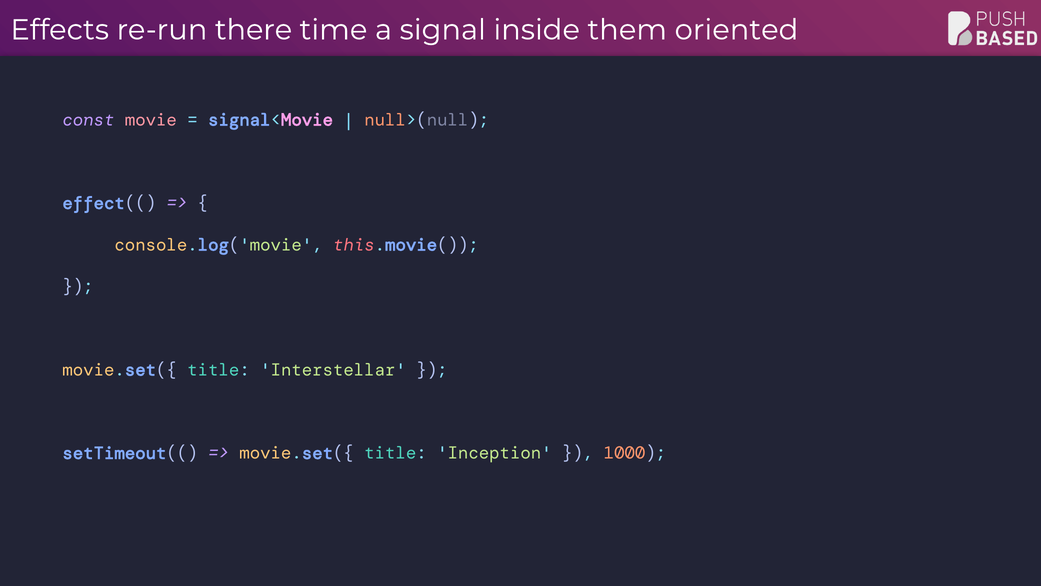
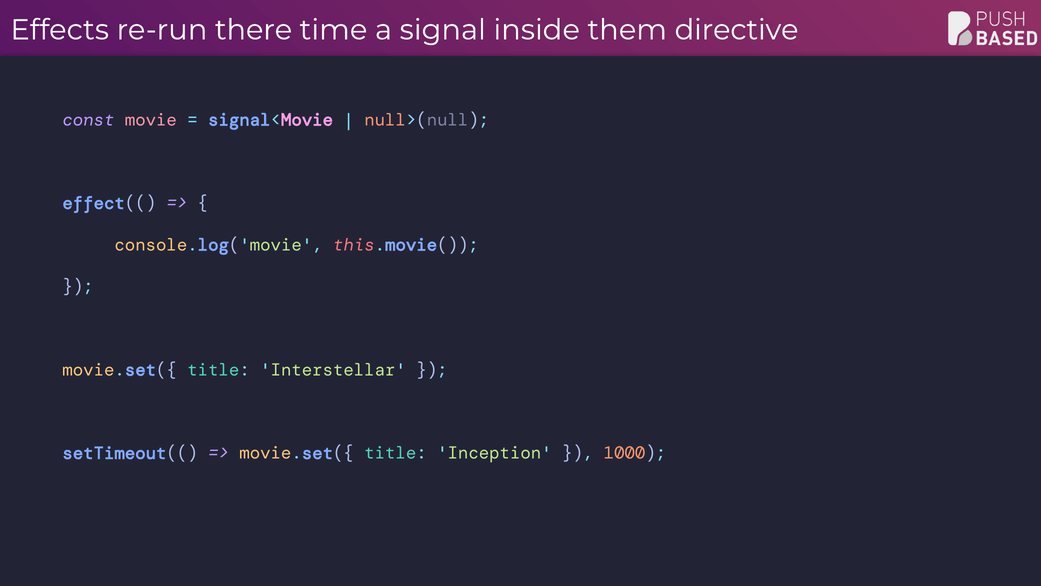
oriented: oriented -> directive
